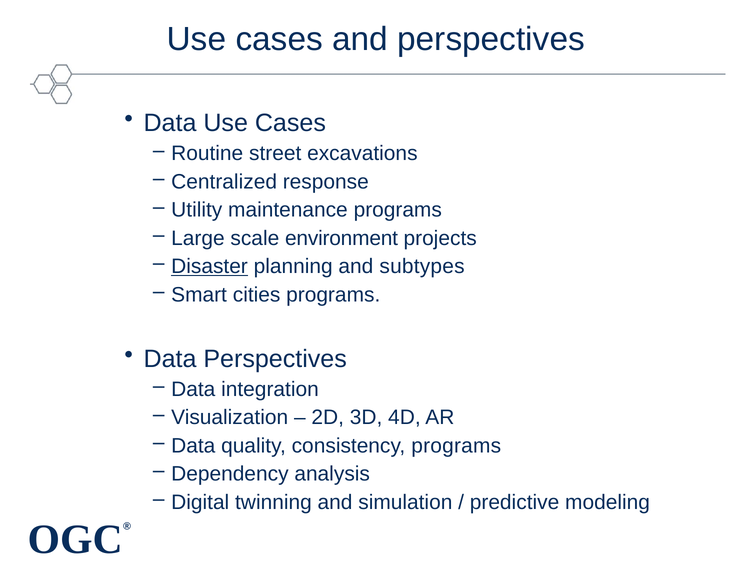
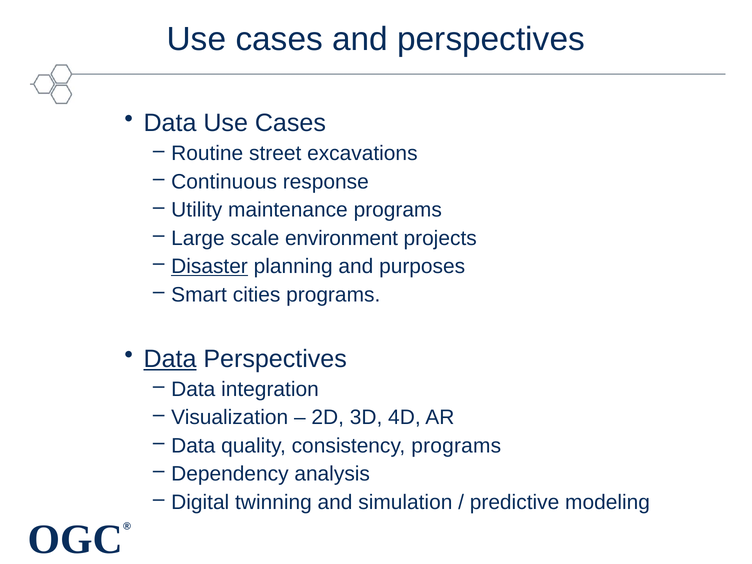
Centralized: Centralized -> Continuous
subtypes: subtypes -> purposes
Data at (170, 359) underline: none -> present
